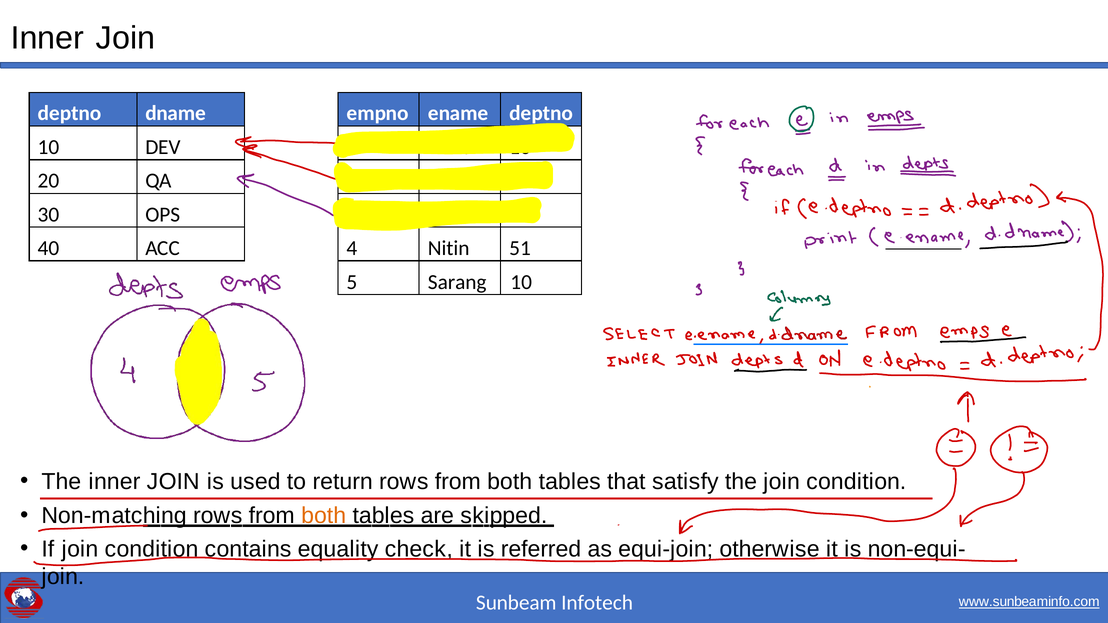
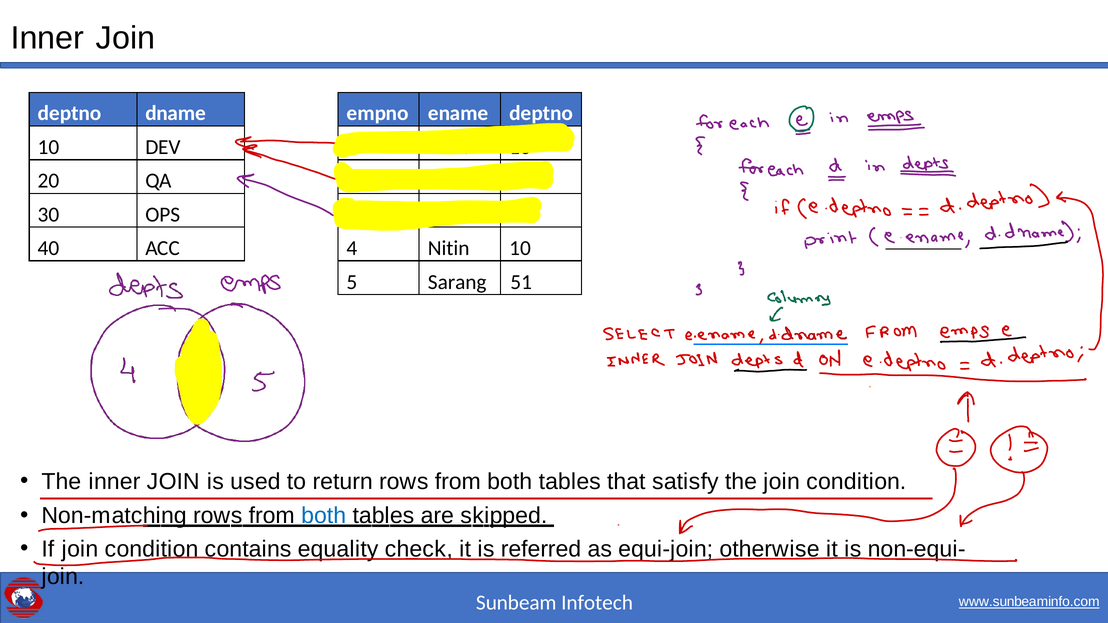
Nitin 51: 51 -> 10
Sarang 10: 10 -> 51
both at (324, 516) colour: orange -> blue
